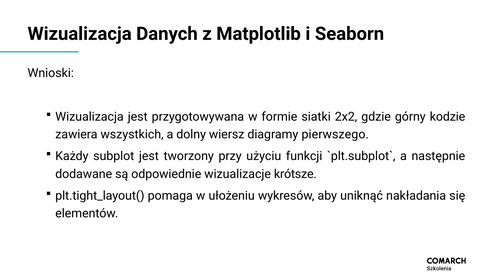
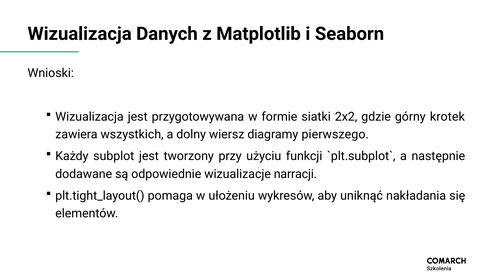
kodzie: kodzie -> krotek
krótsze: krótsze -> narracji
